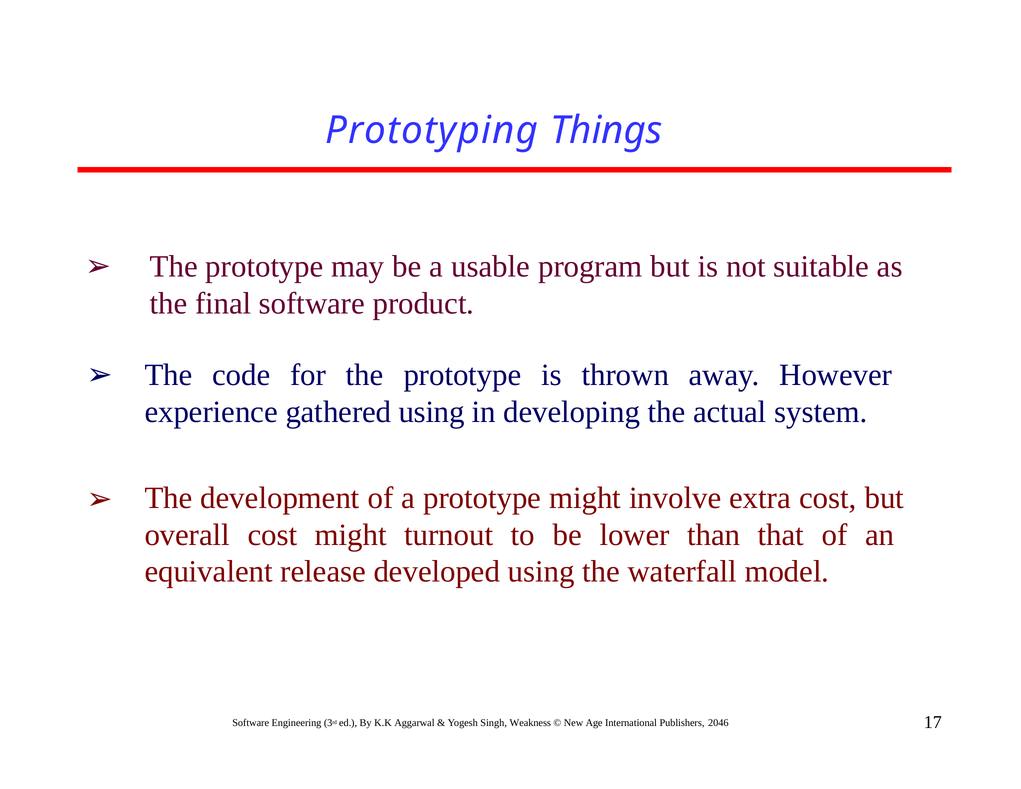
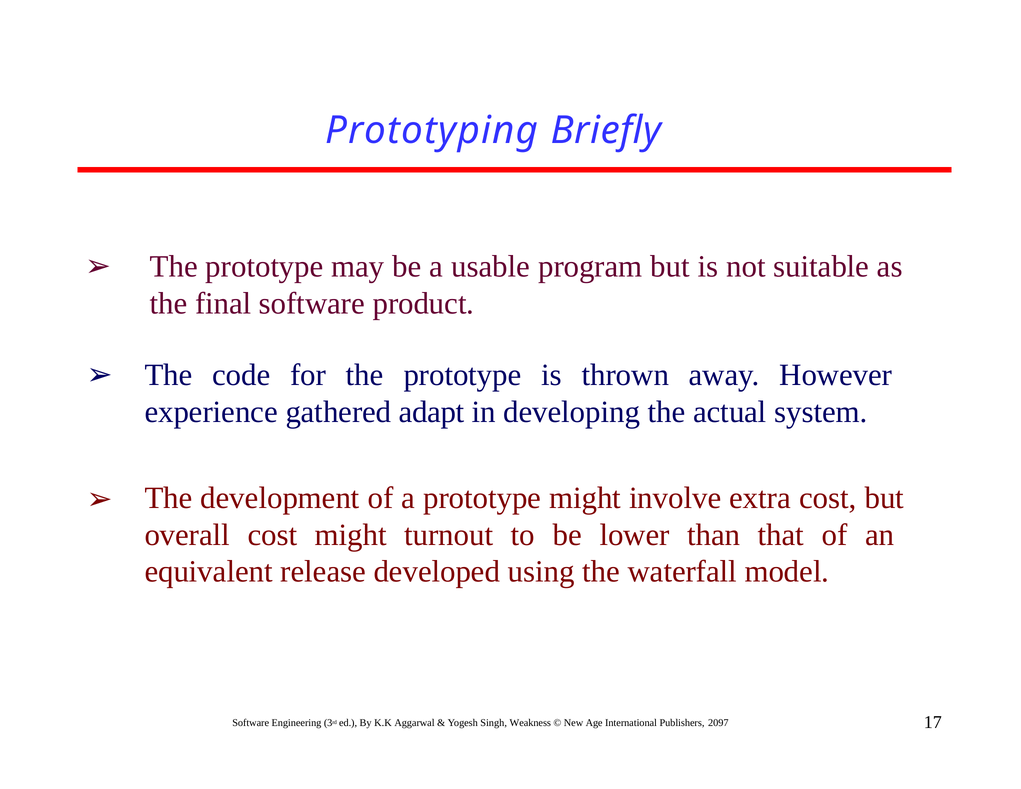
Things: Things -> Briefly
gathered using: using -> adapt
2046: 2046 -> 2097
